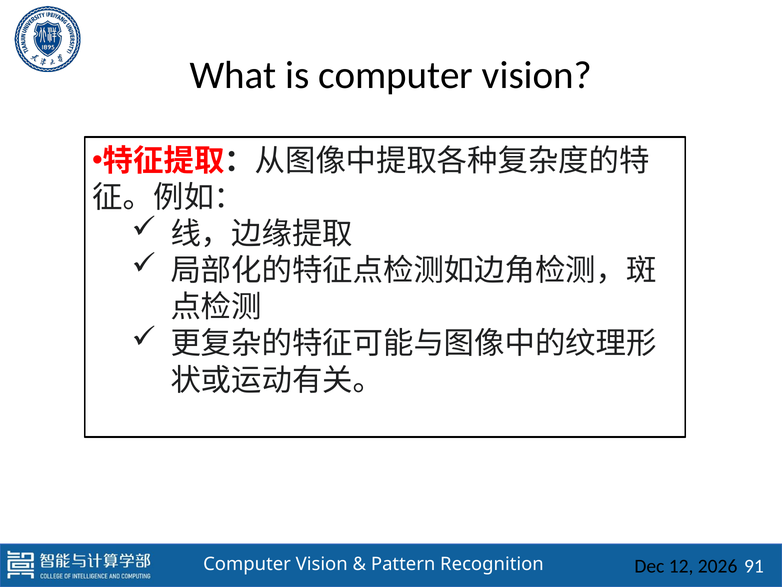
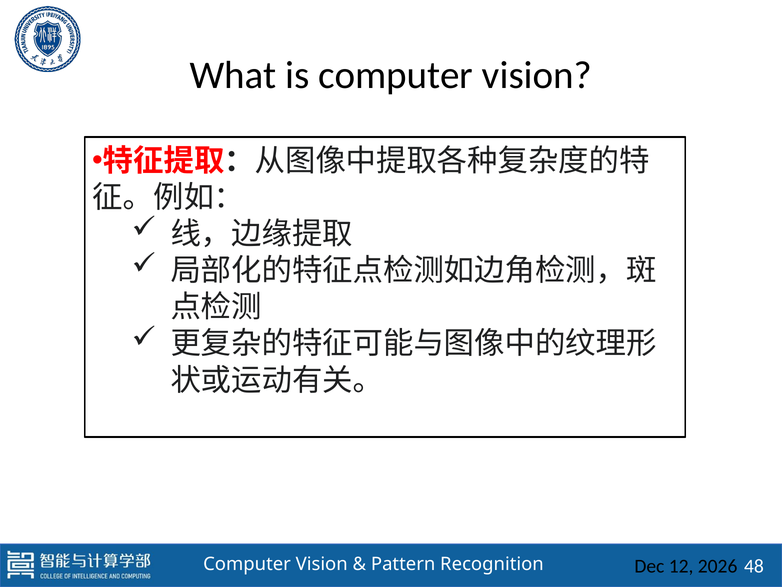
91: 91 -> 48
